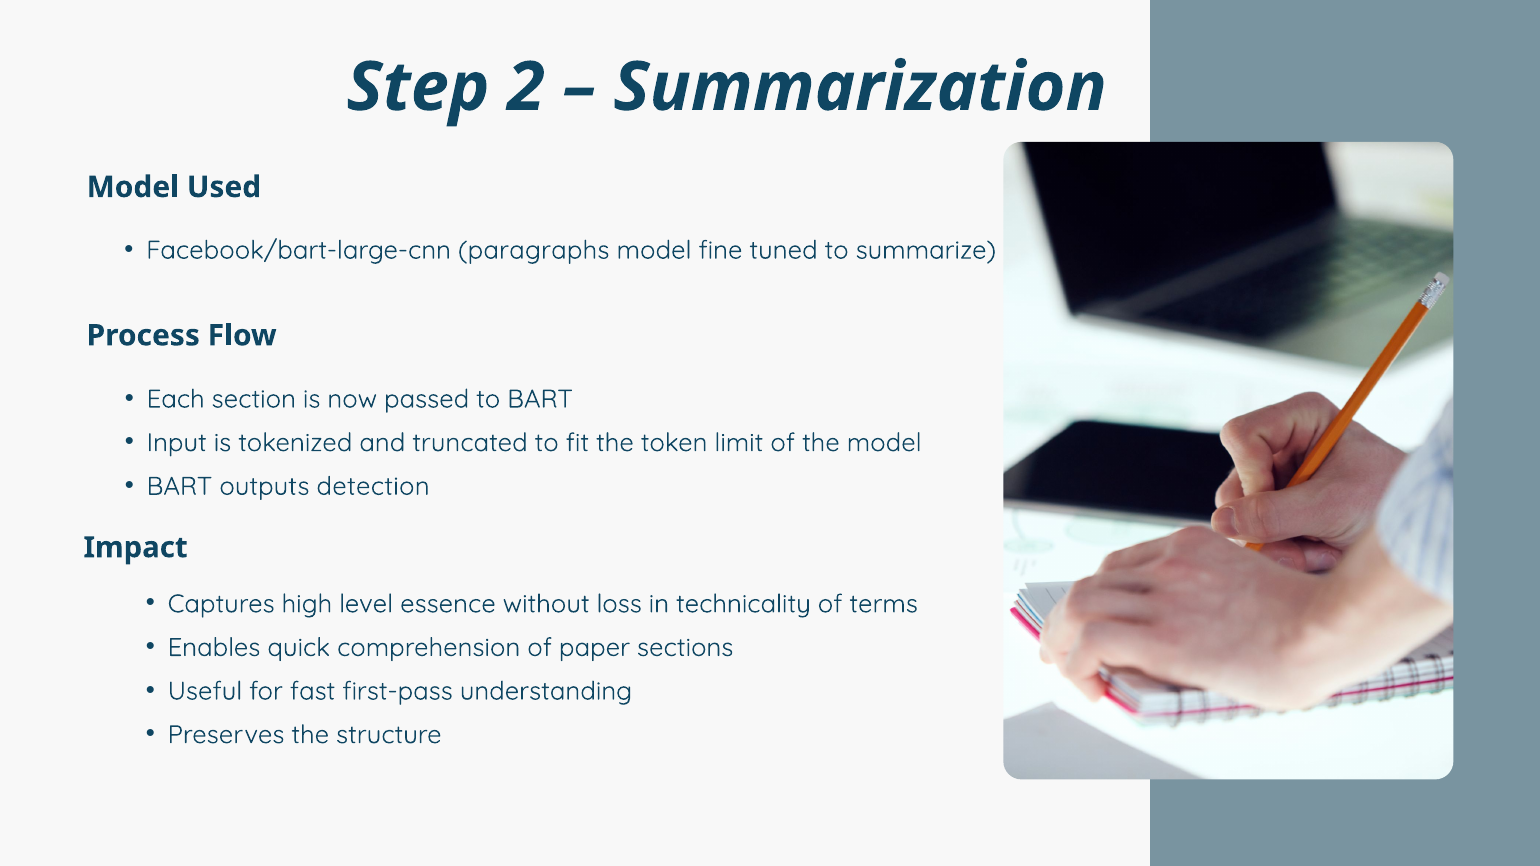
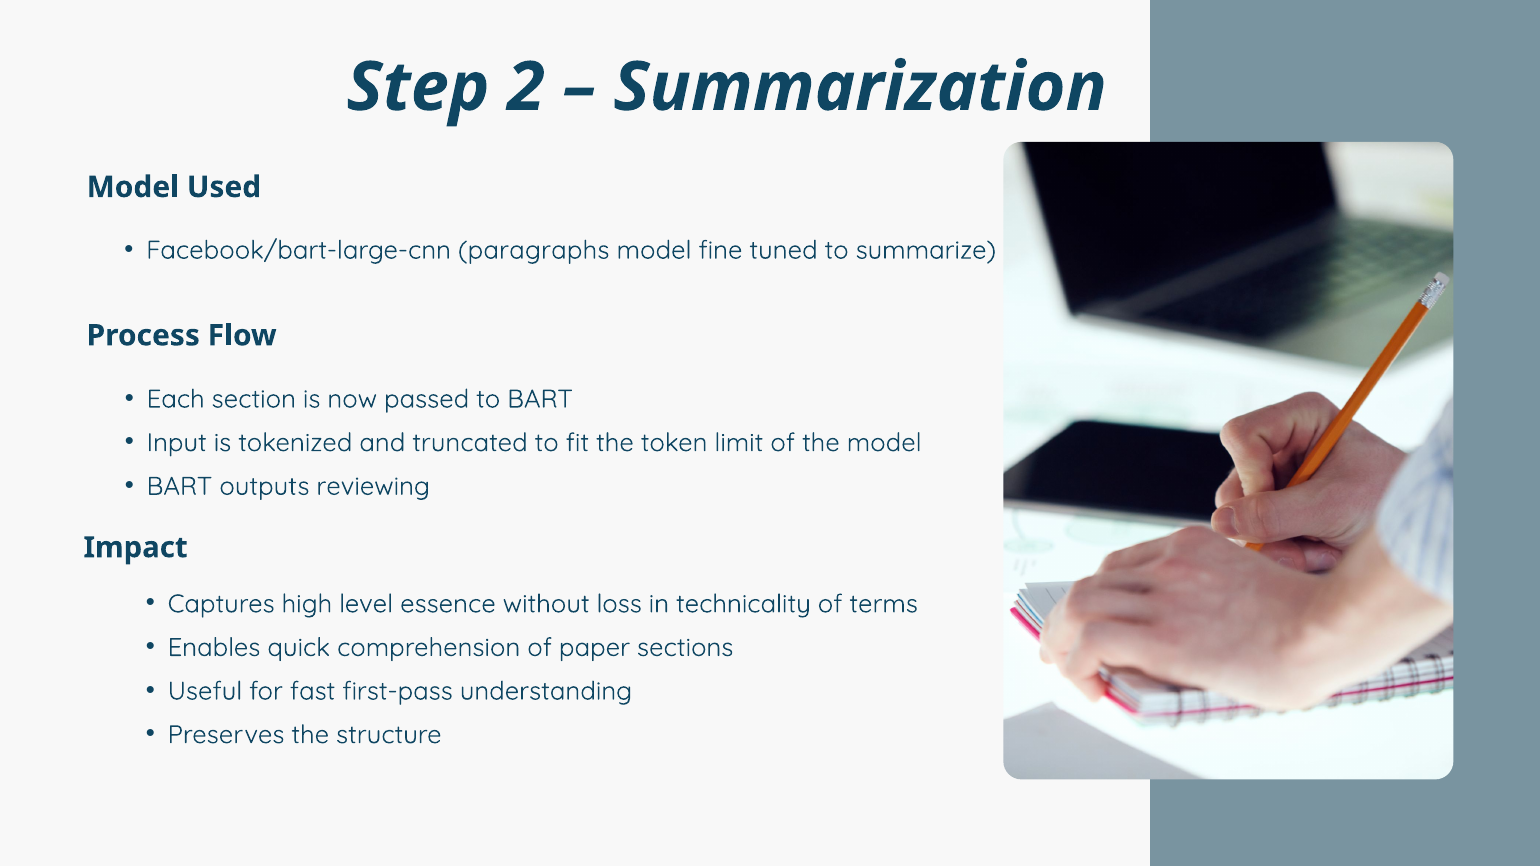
detection: detection -> reviewing
